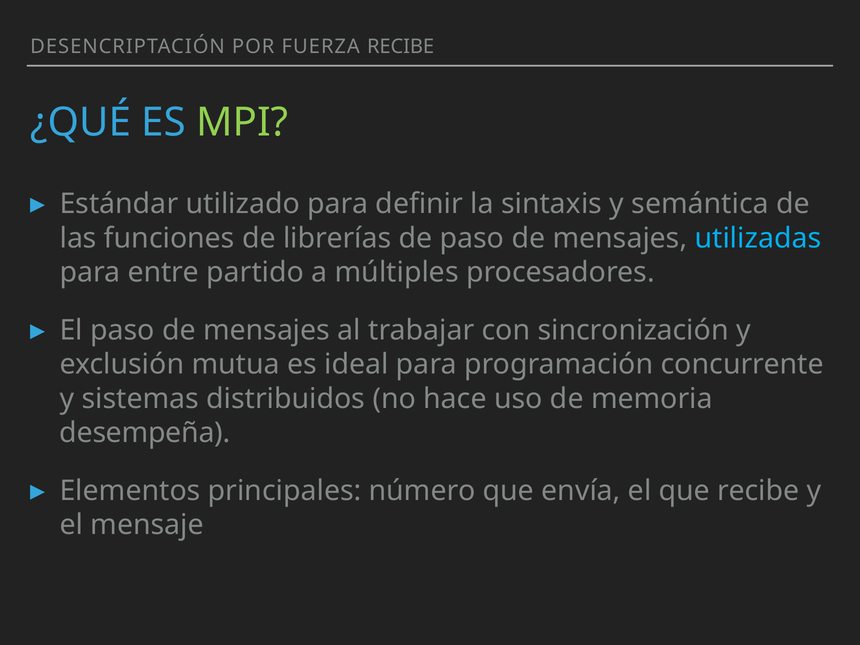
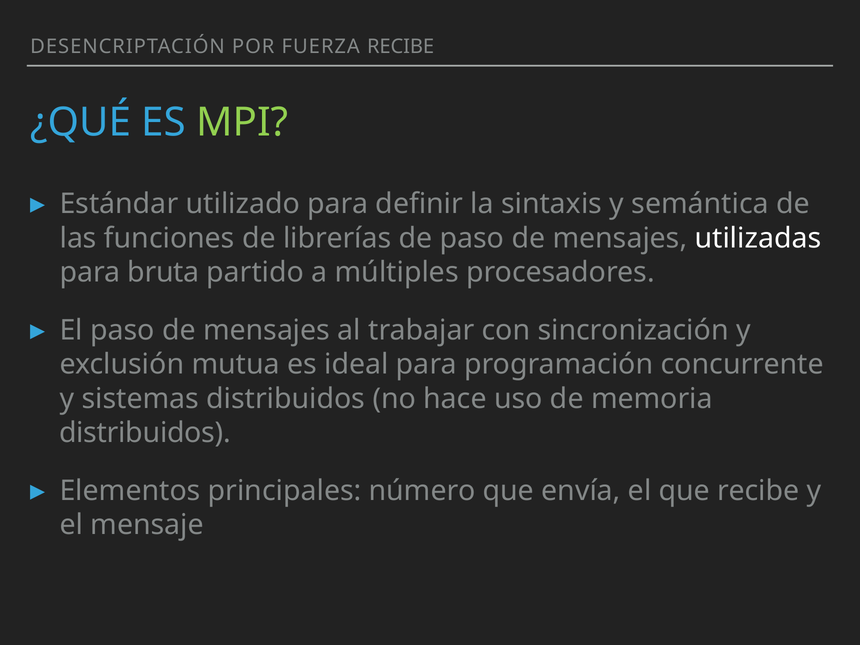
utilizadas colour: light blue -> white
entre: entre -> bruta
desempeña at (145, 433): desempeña -> distribuidos
